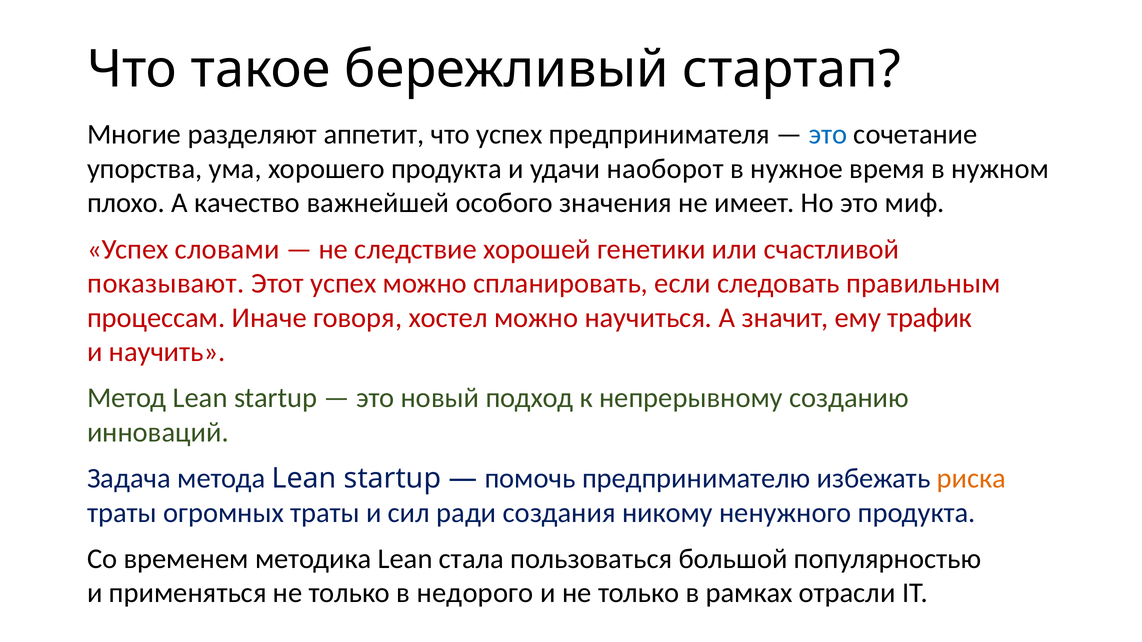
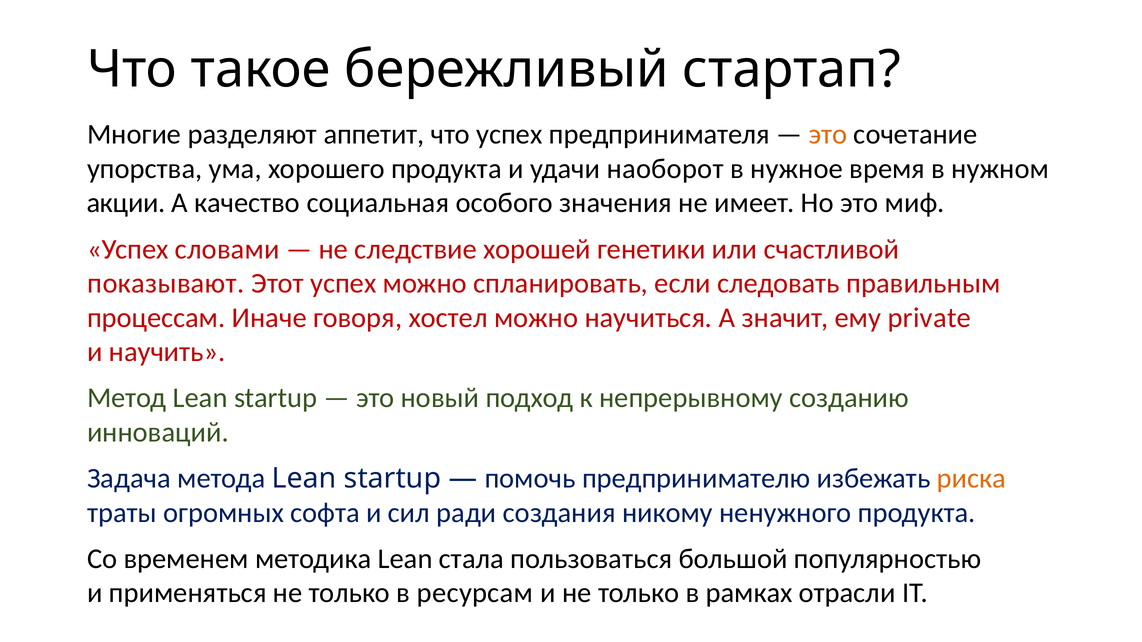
это at (828, 135) colour: blue -> orange
плохо: плохо -> акции
важнейшей: важнейшей -> социальная
трафик: трафик -> private
огромных траты: траты -> софта
недорого: недорого -> ресурсам
